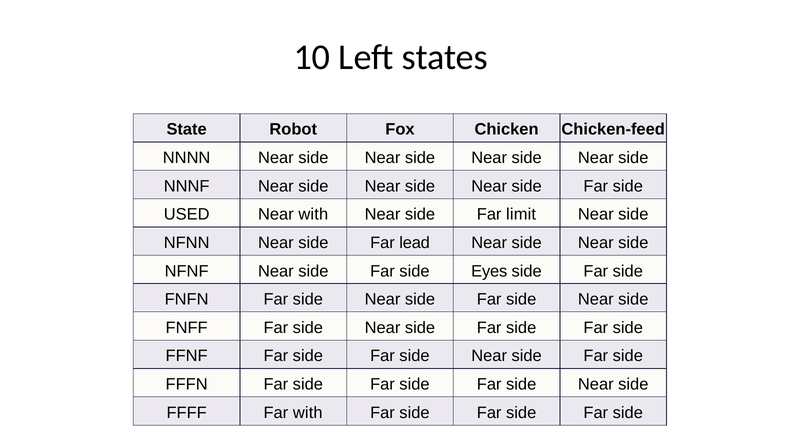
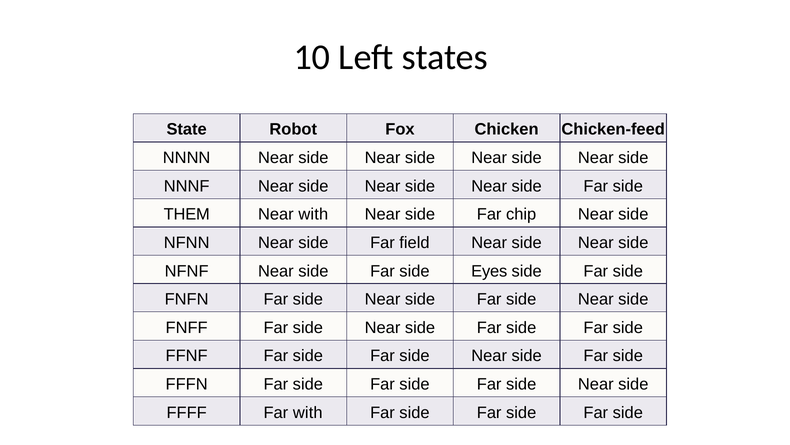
USED: USED -> THEM
limit: limit -> chip
lead: lead -> field
